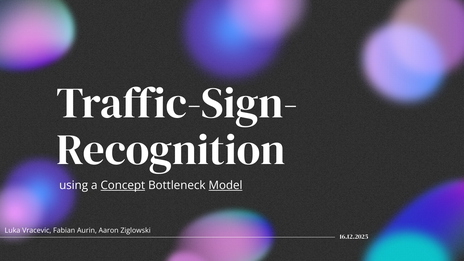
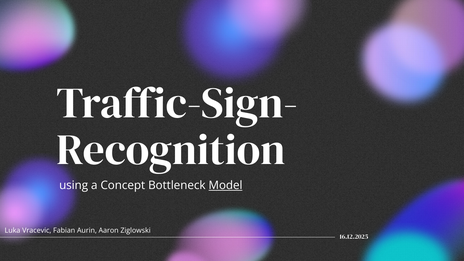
Concept underline: present -> none
